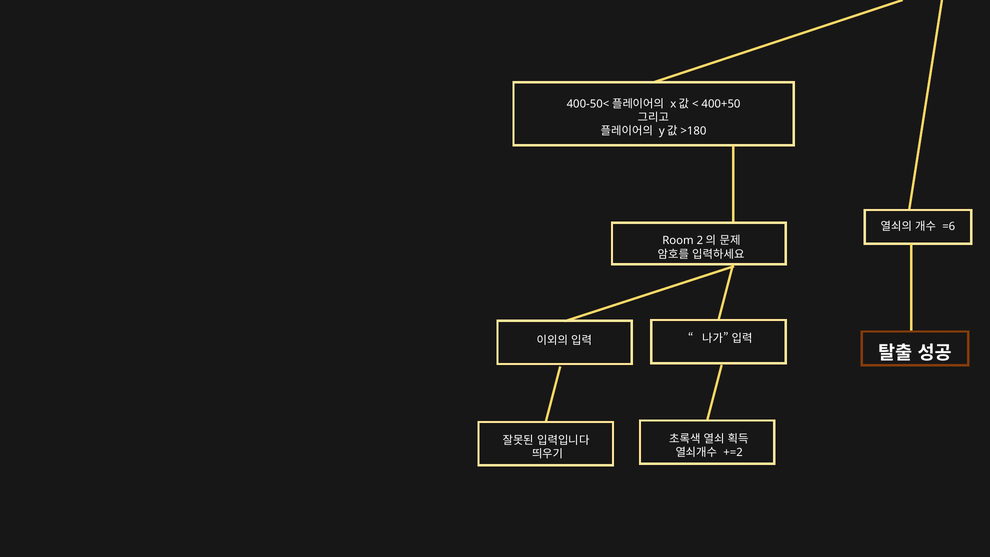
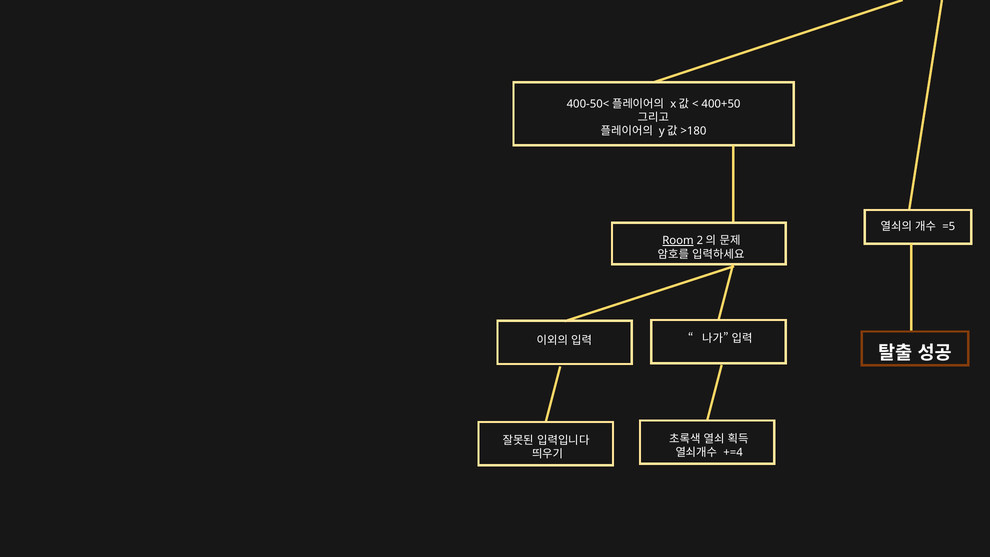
=6: =6 -> =5
Room underline: none -> present
+=2: +=2 -> +=4
